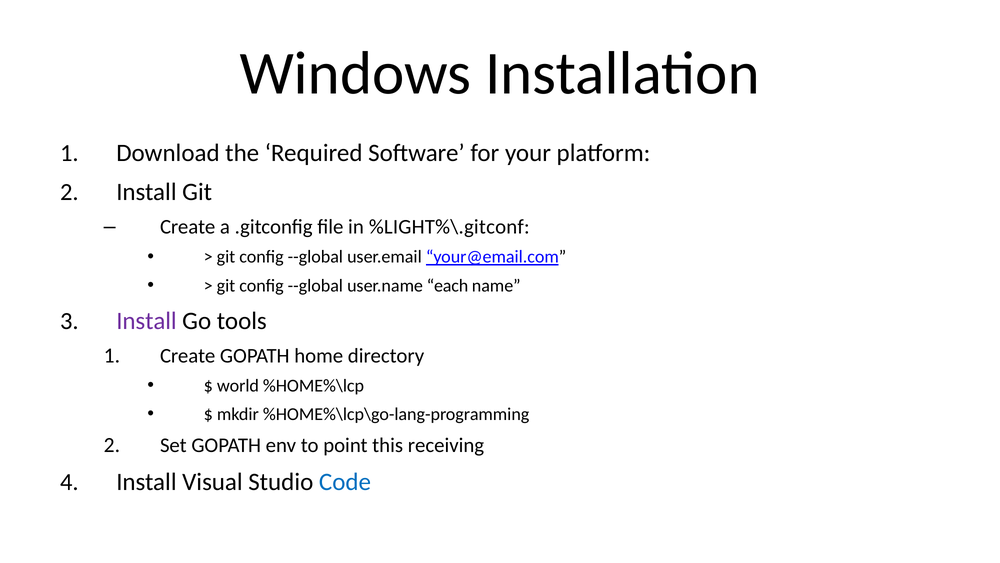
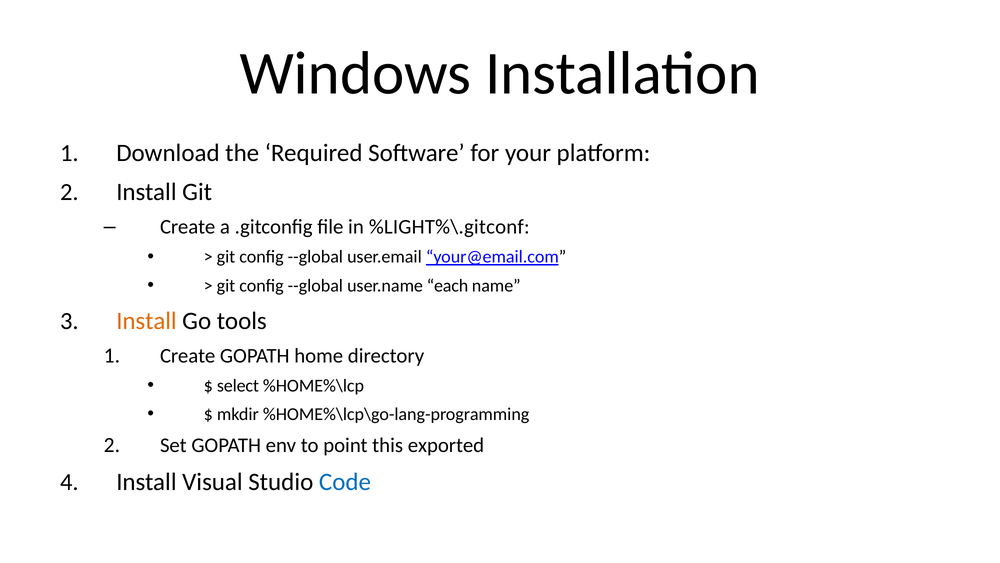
Install at (146, 321) colour: purple -> orange
world: world -> select
receiving: receiving -> exported
